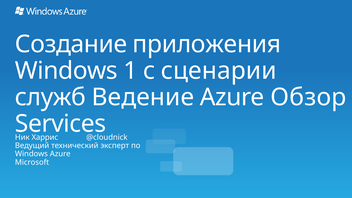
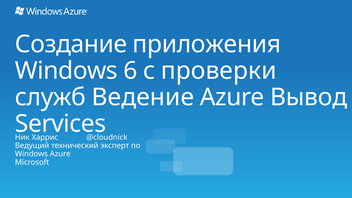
1: 1 -> 6
сценарии: сценарии -> проверки
Обзор: Обзор -> Вывод
